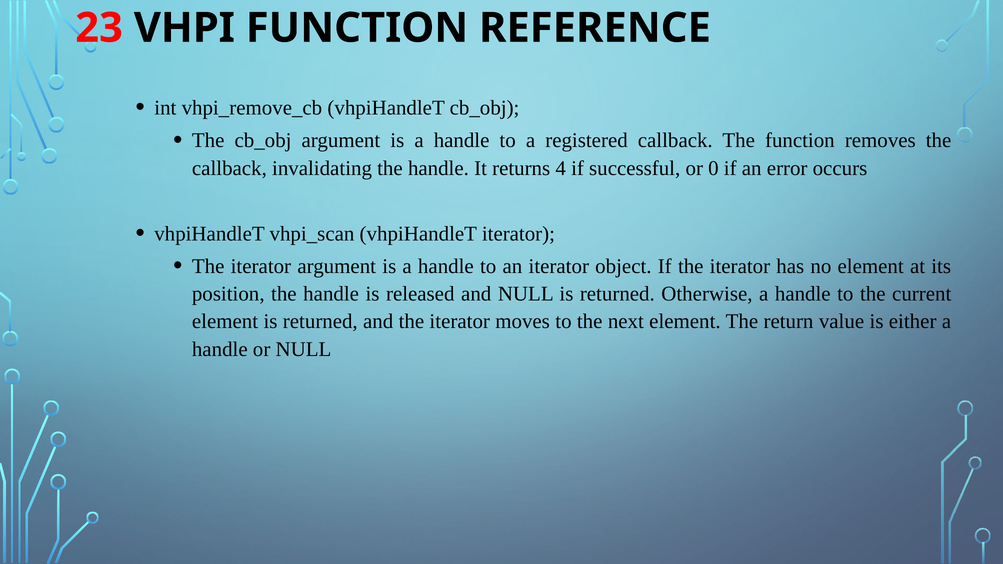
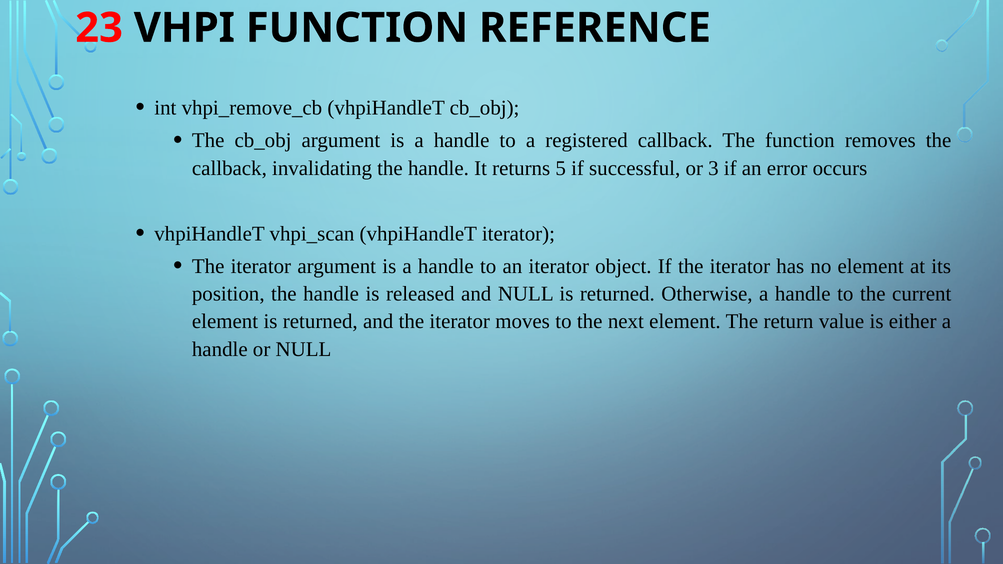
4: 4 -> 5
0: 0 -> 3
